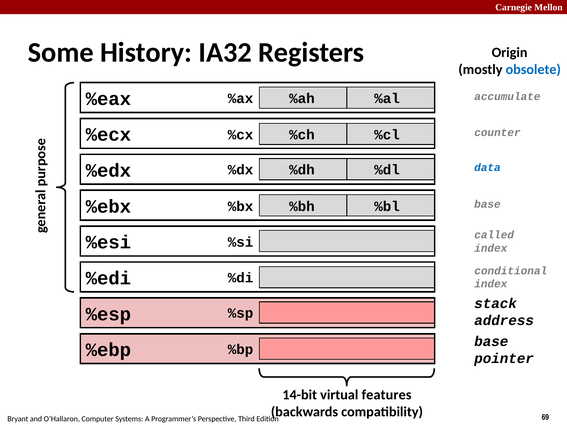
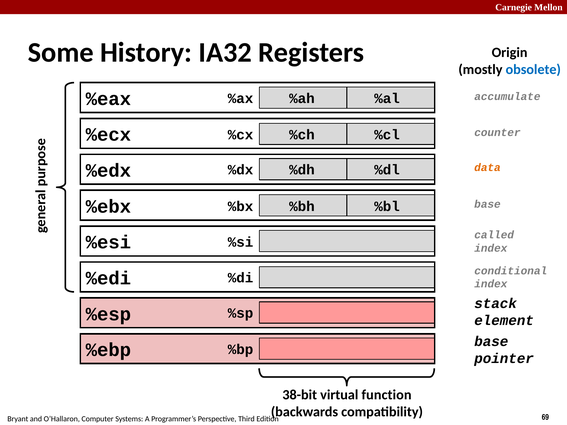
data colour: blue -> orange
address: address -> element
14-bit: 14-bit -> 38-bit
features: features -> function
